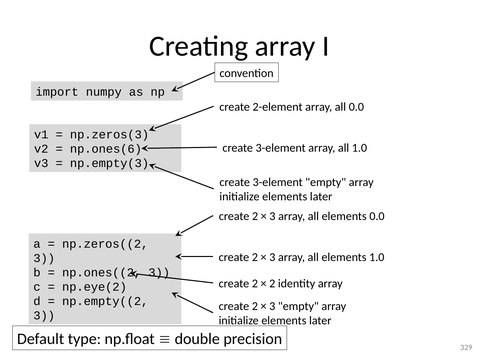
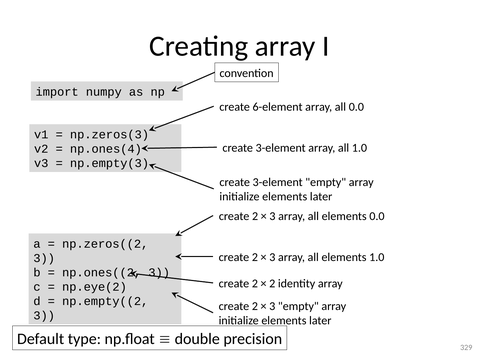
2-element: 2-element -> 6-element
np.ones(6: np.ones(6 -> np.ones(4
